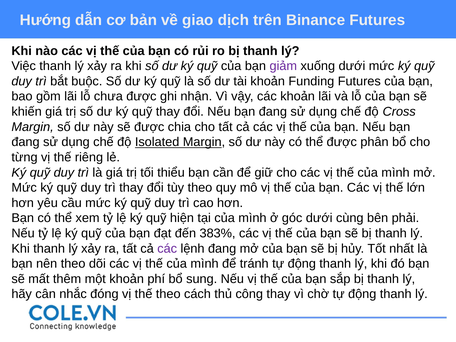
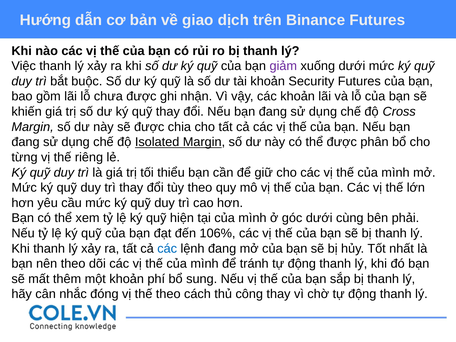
Funding: Funding -> Security
383%: 383% -> 106%
các at (167, 249) colour: purple -> blue
